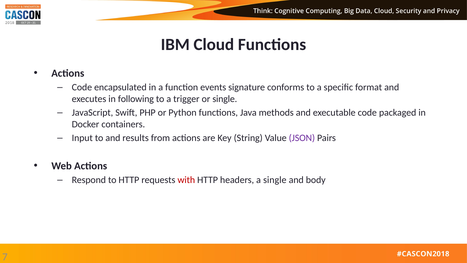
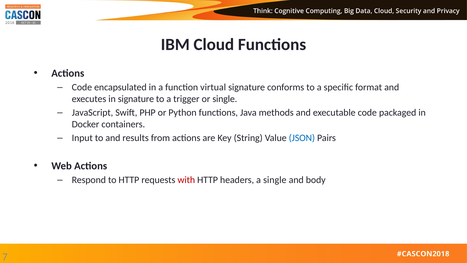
events: events -> virtual
in following: following -> signature
JSON colour: purple -> blue
